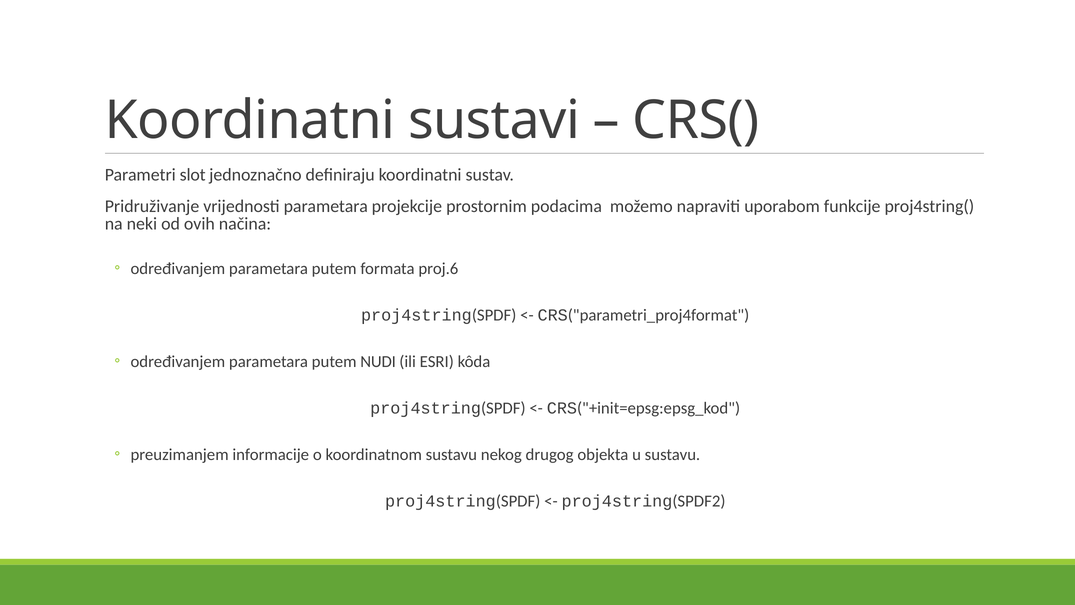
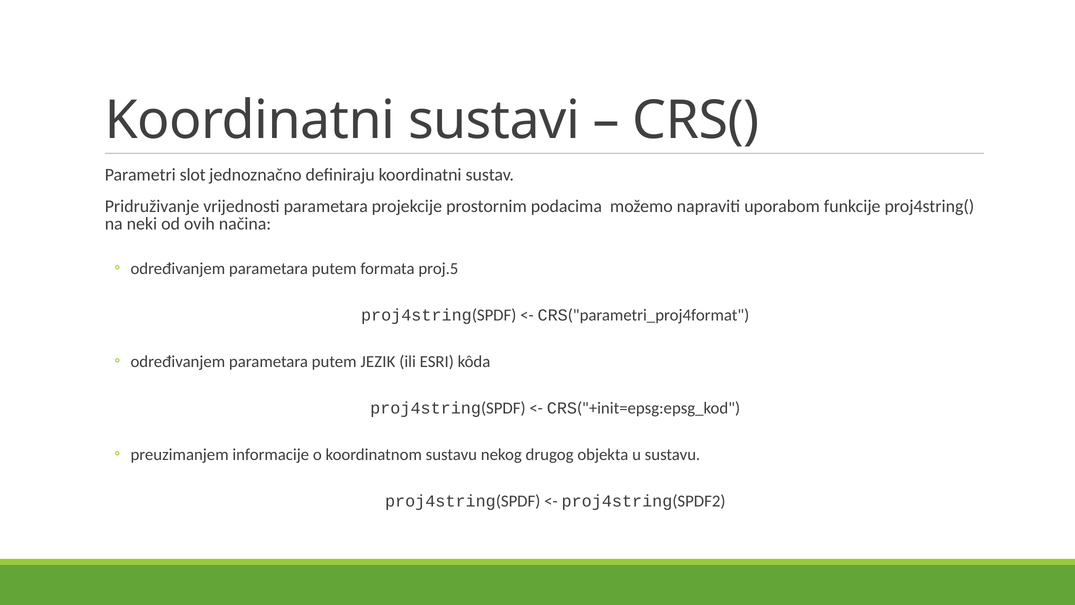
proj.6: proj.6 -> proj.5
NUDI: NUDI -> JEZIK
